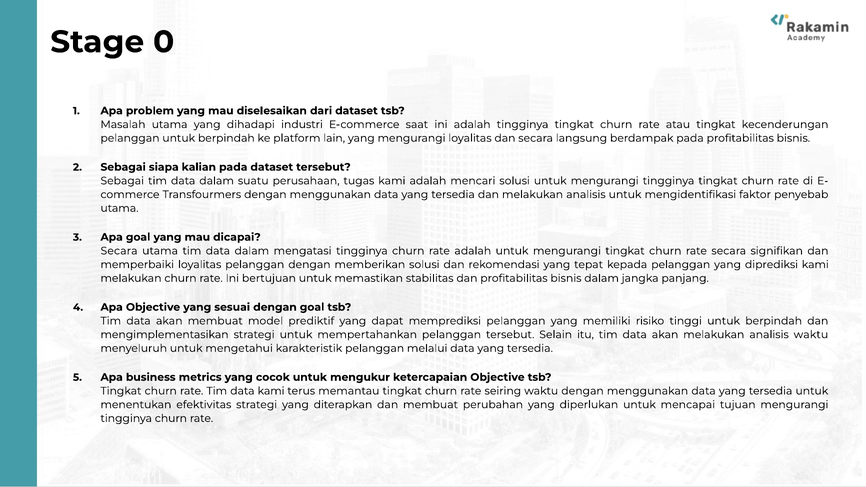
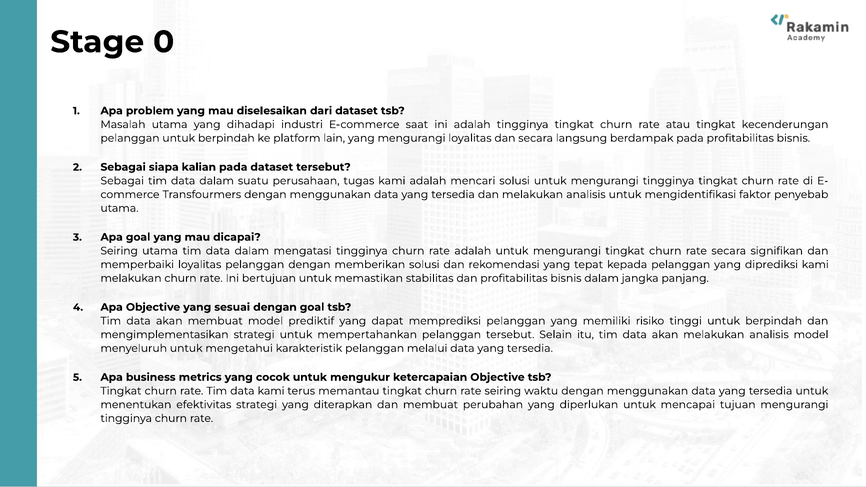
Secara at (119, 251): Secara -> Seiring
analisis waktu: waktu -> model
